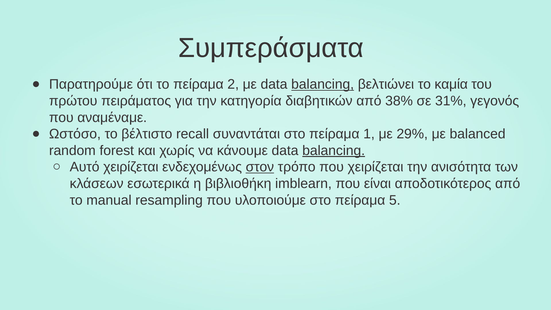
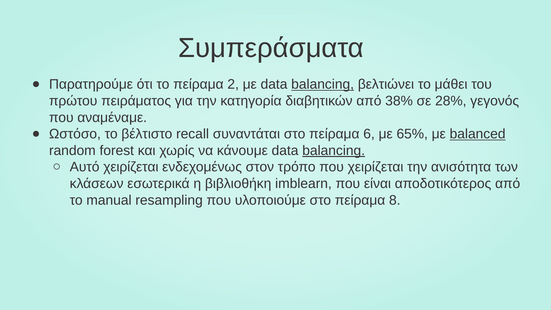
καμία: καμία -> μάθει
31%: 31% -> 28%
1: 1 -> 6
29%: 29% -> 65%
balanced underline: none -> present
στον underline: present -> none
5: 5 -> 8
